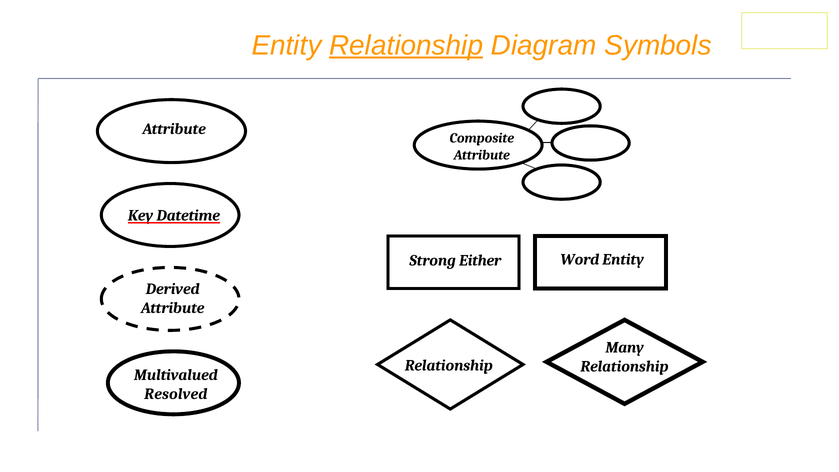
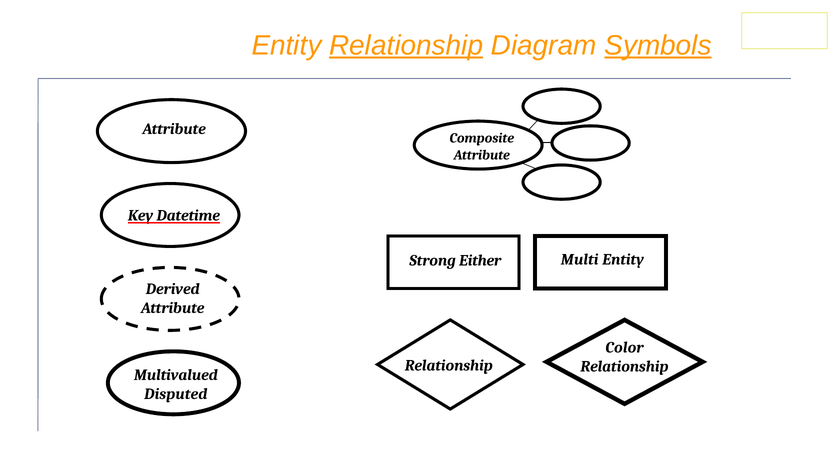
Symbols underline: none -> present
Word: Word -> Multi
Many: Many -> Color
Resolved: Resolved -> Disputed
